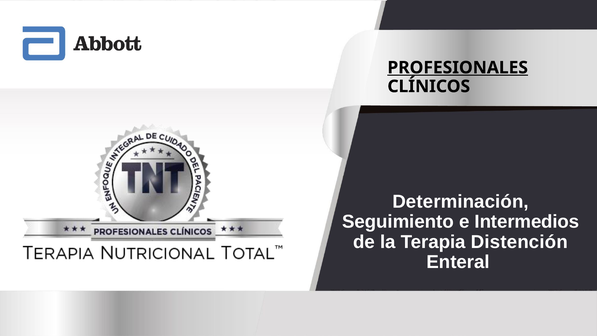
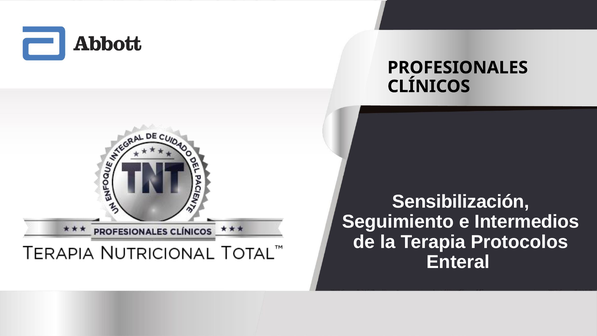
PROFESIONALES underline: present -> none
Determinación: Determinación -> Sensibilización
Distención: Distención -> Protocolos
